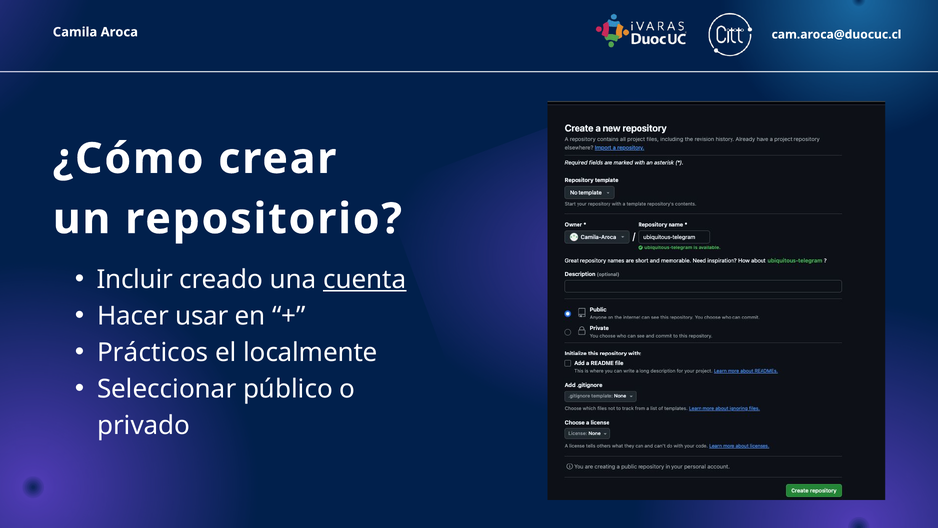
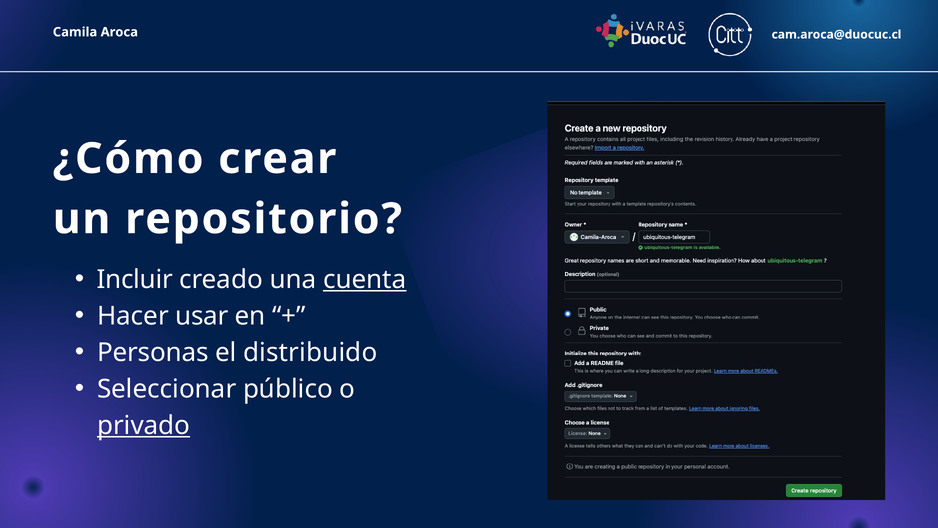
Prácticos: Prácticos -> Personas
localmente: localmente -> distribuido
privado underline: none -> present
